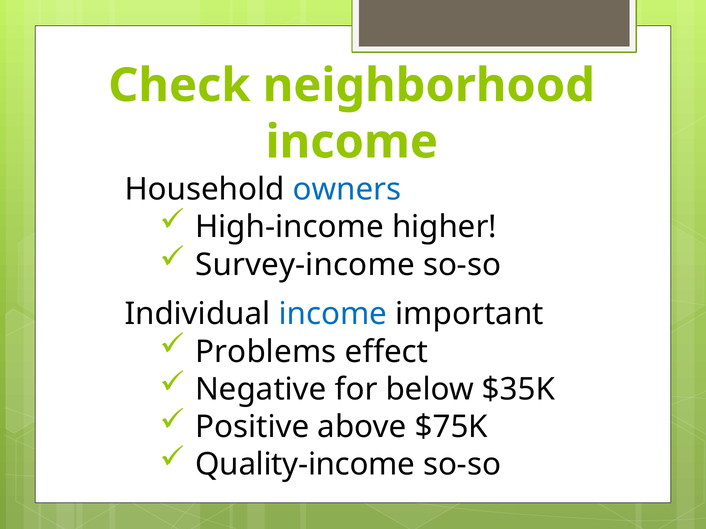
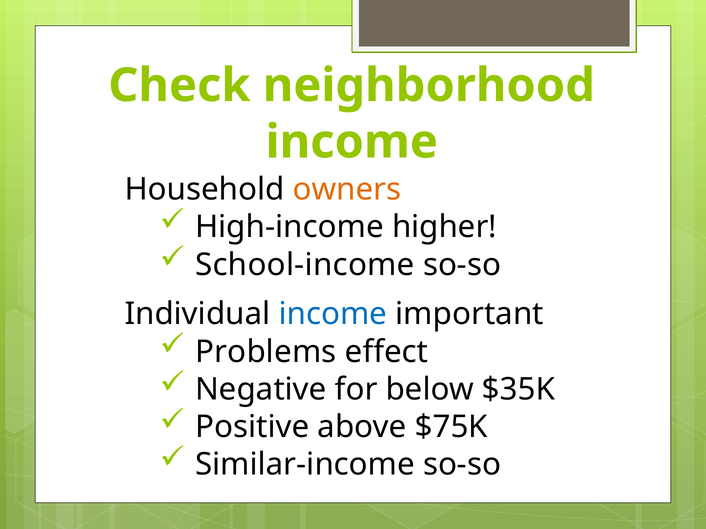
owners colour: blue -> orange
Survey-income: Survey-income -> School-income
Quality-income: Quality-income -> Similar-income
